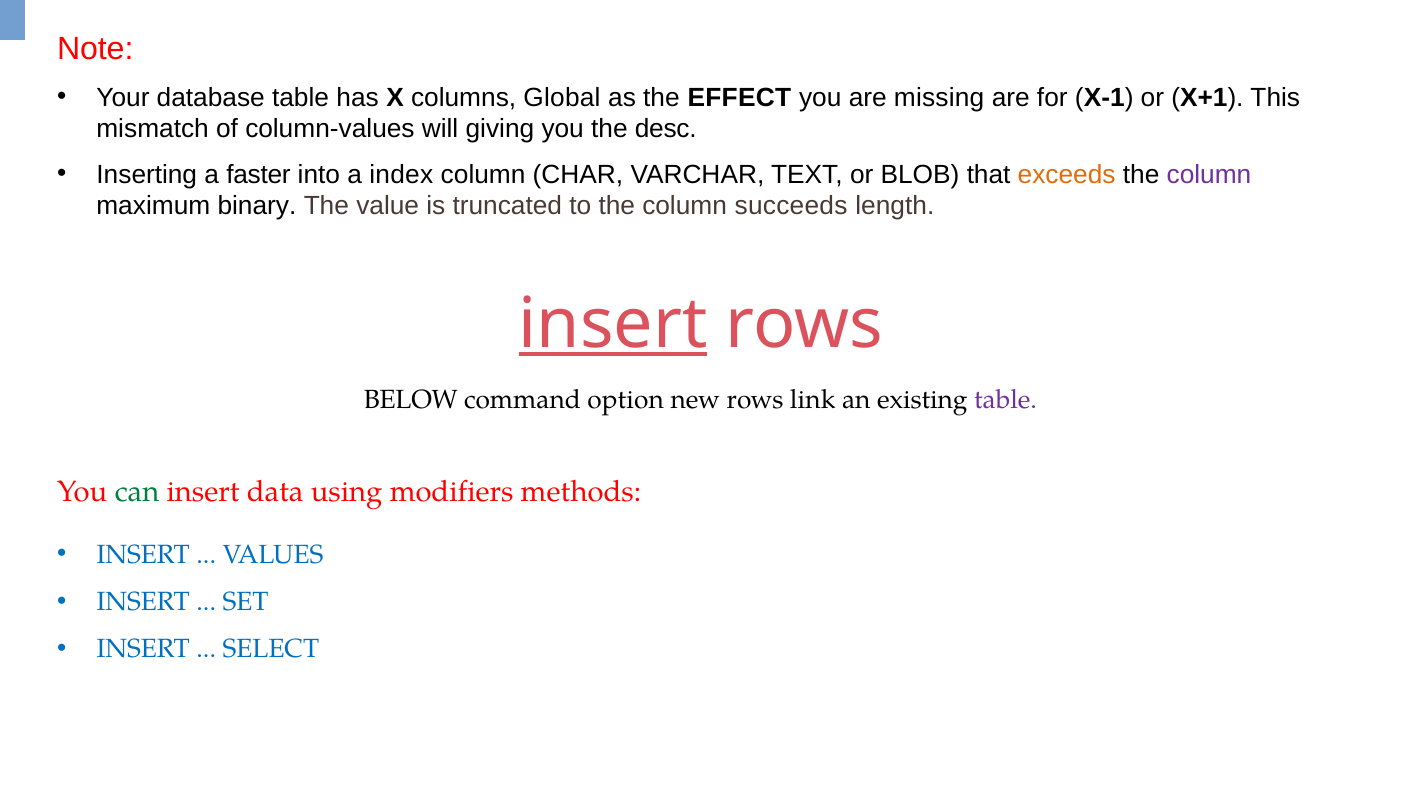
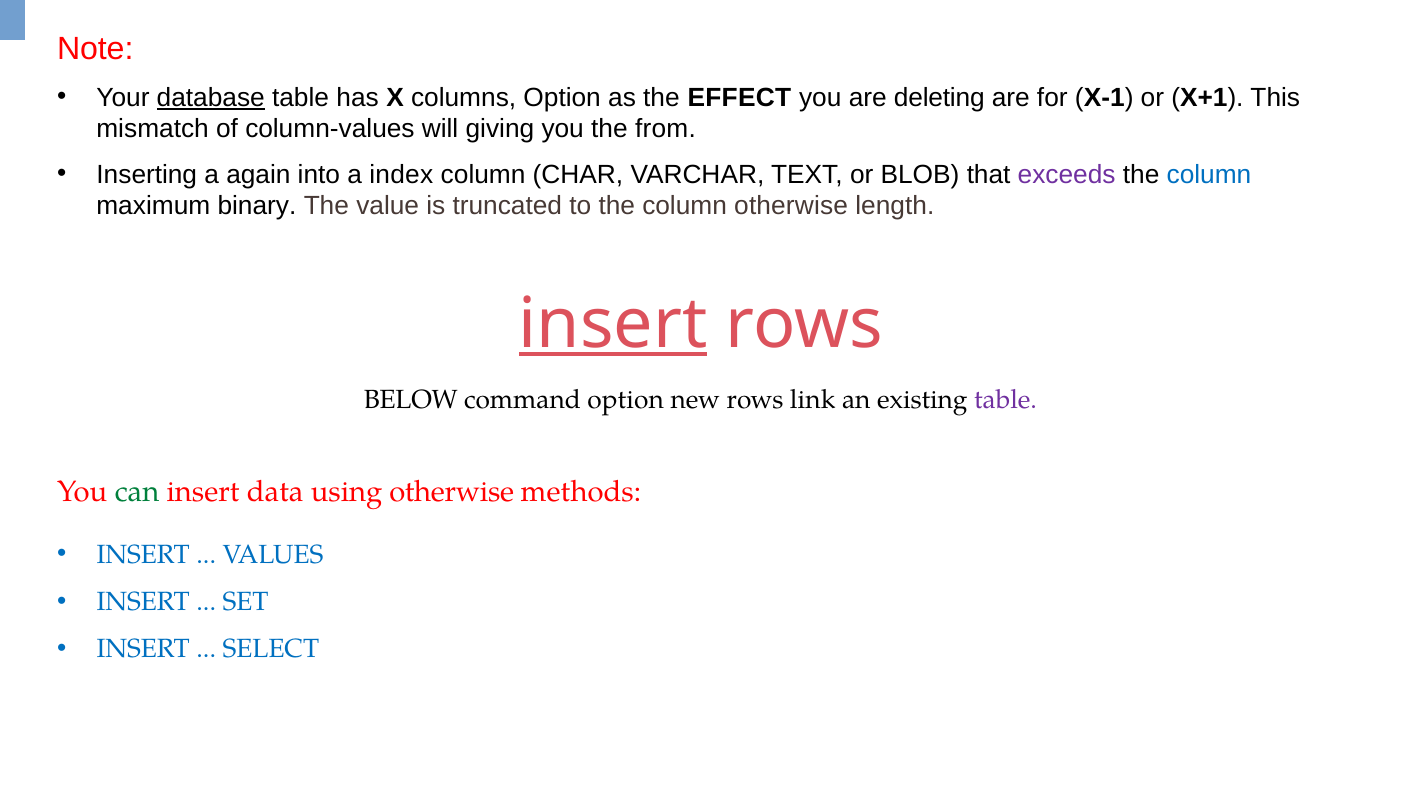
database underline: none -> present
columns Global: Global -> Option
missing: missing -> deleting
desc: desc -> from
faster: faster -> again
exceeds colour: orange -> purple
column at (1209, 175) colour: purple -> blue
column succeeds: succeeds -> otherwise
using modifiers: modifiers -> otherwise
